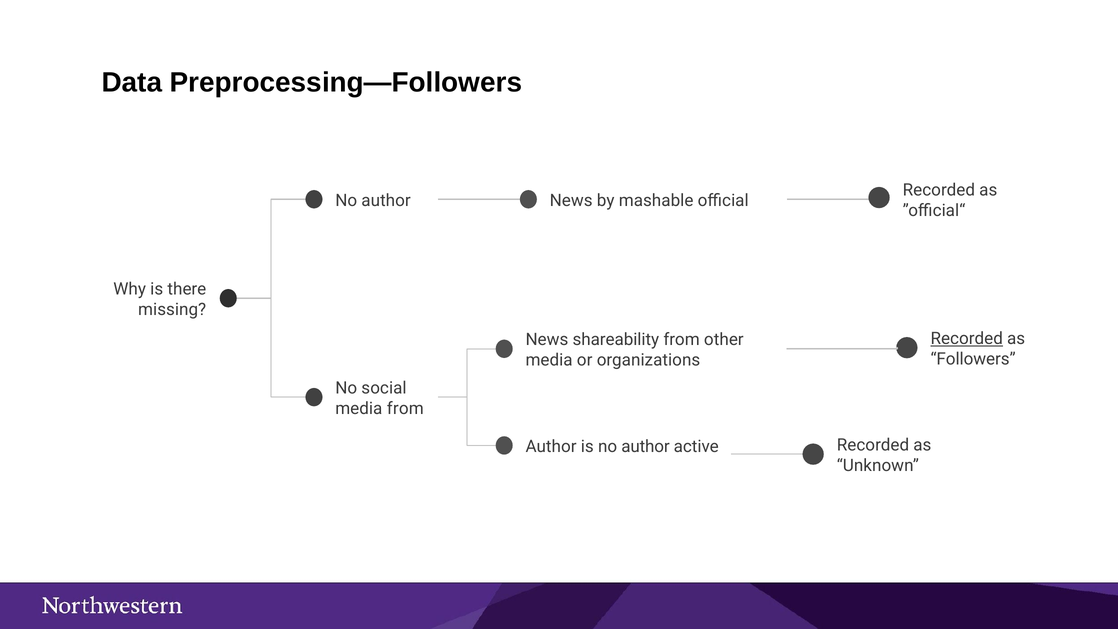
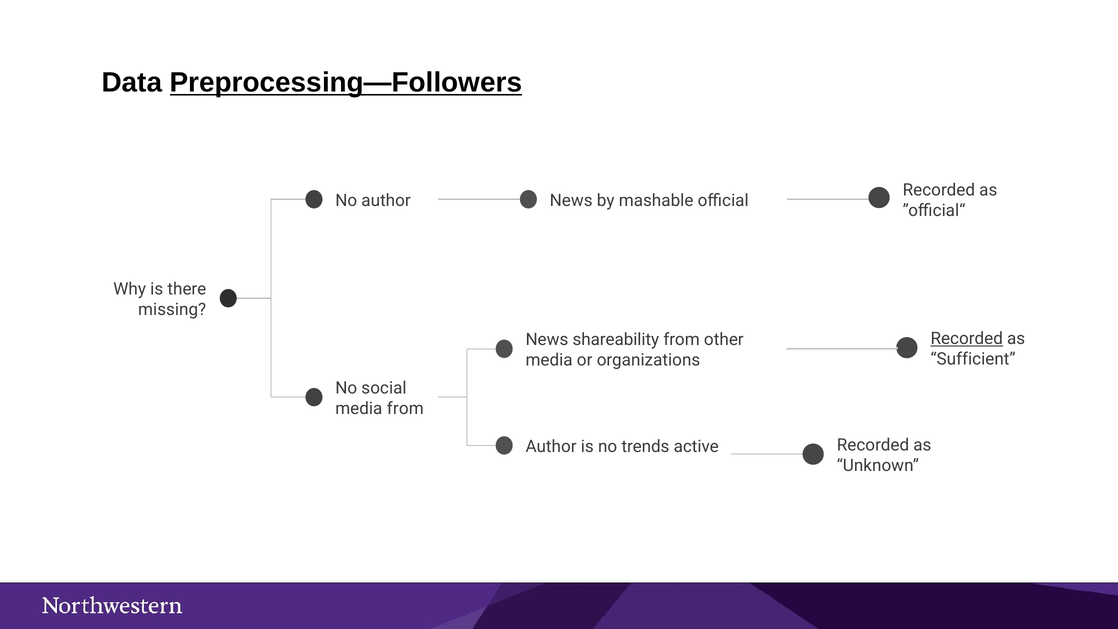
Preprocessing—Followers underline: none -> present
Followers: Followers -> Sufficient
is no author: author -> trends
